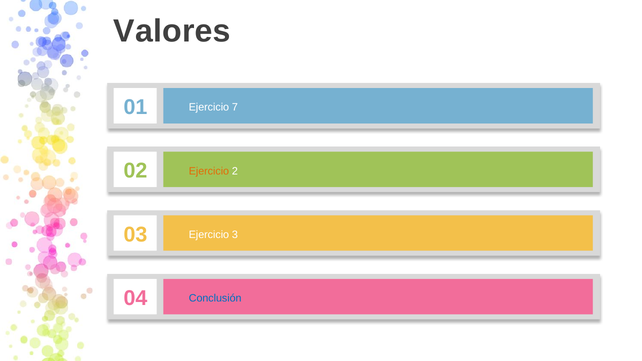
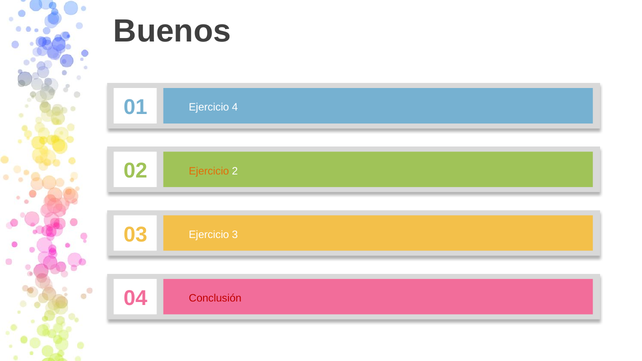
Valores: Valores -> Buenos
7: 7 -> 4
Conclusión colour: blue -> red
